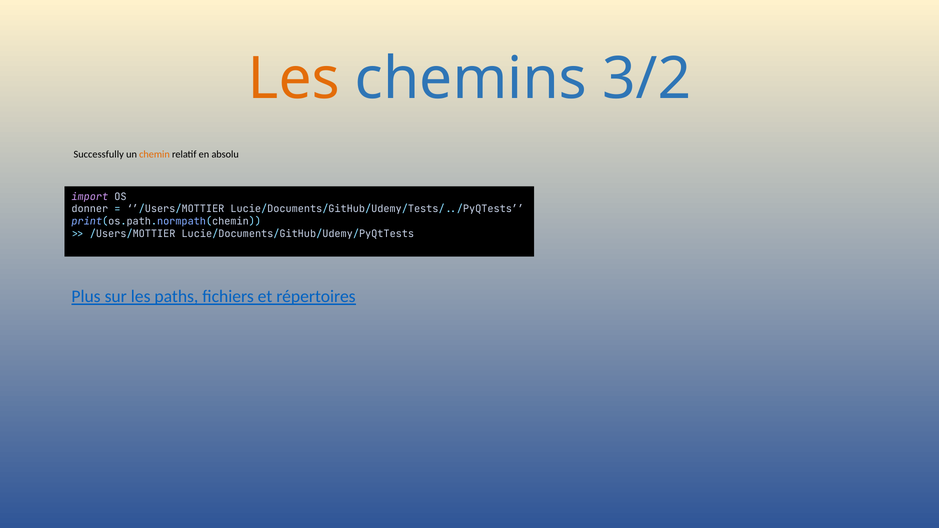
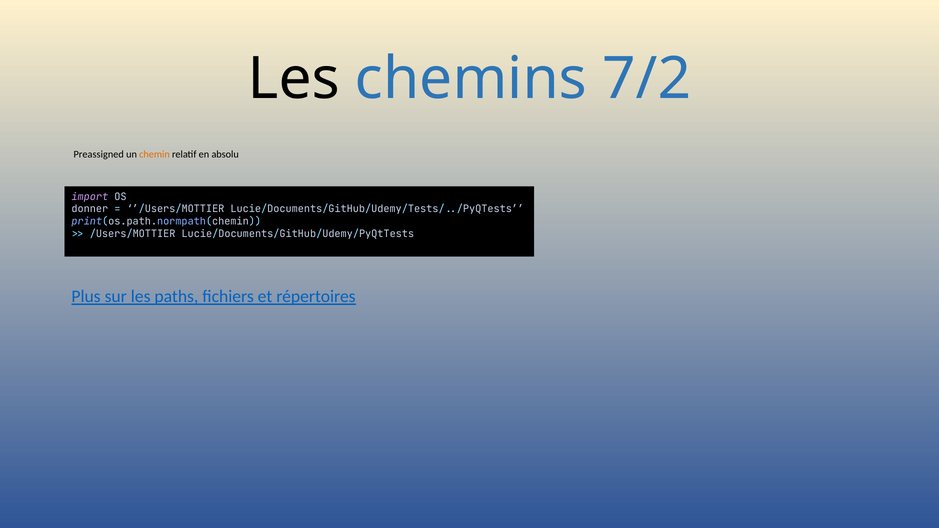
Les at (294, 79) colour: orange -> black
3/2: 3/2 -> 7/2
Successfully: Successfully -> Preassigned
